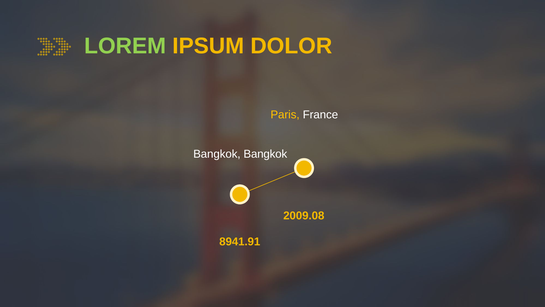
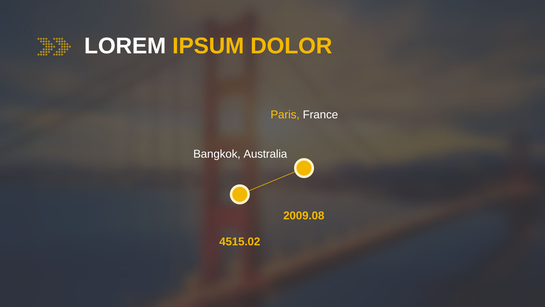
LOREM colour: light green -> white
Bangkok Bangkok: Bangkok -> Australia
8941.91: 8941.91 -> 4515.02
